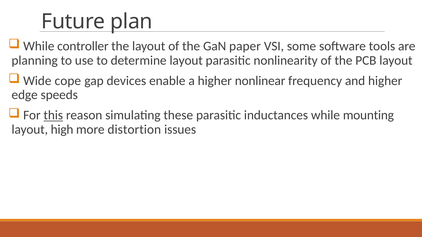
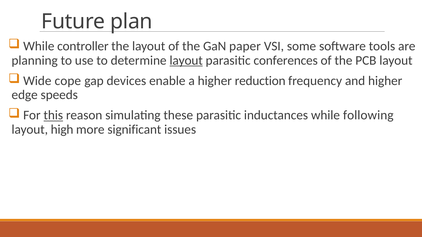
layout at (186, 60) underline: none -> present
nonlinearity: nonlinearity -> conferences
nonlinear: nonlinear -> reduction
mounting: mounting -> following
distortion: distortion -> significant
